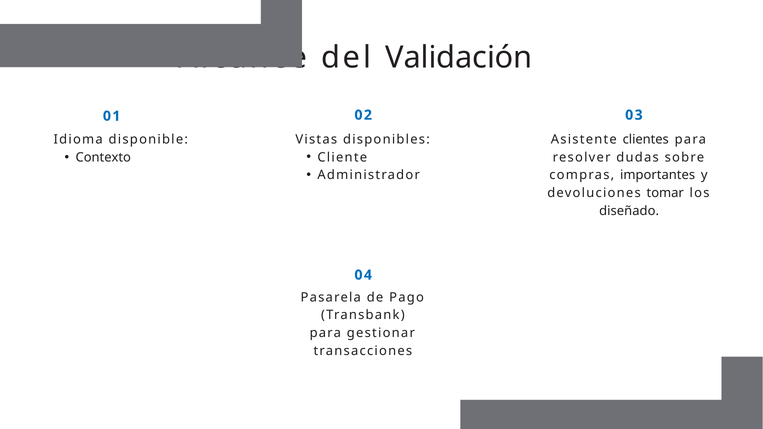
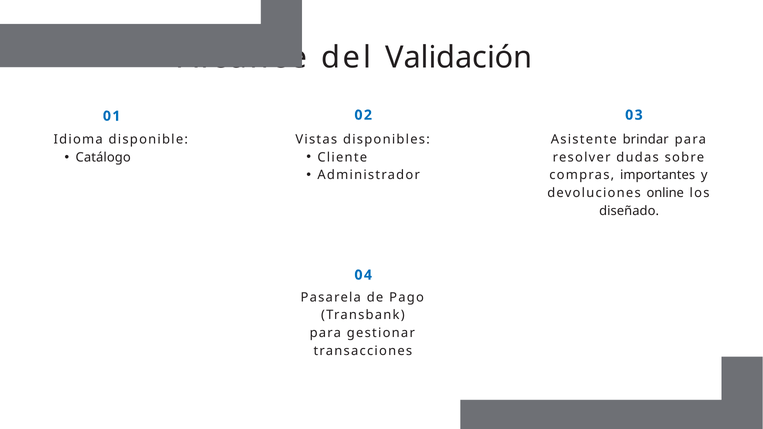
clientes: clientes -> brindar
Contexto: Contexto -> Catálogo
tomar: tomar -> online
